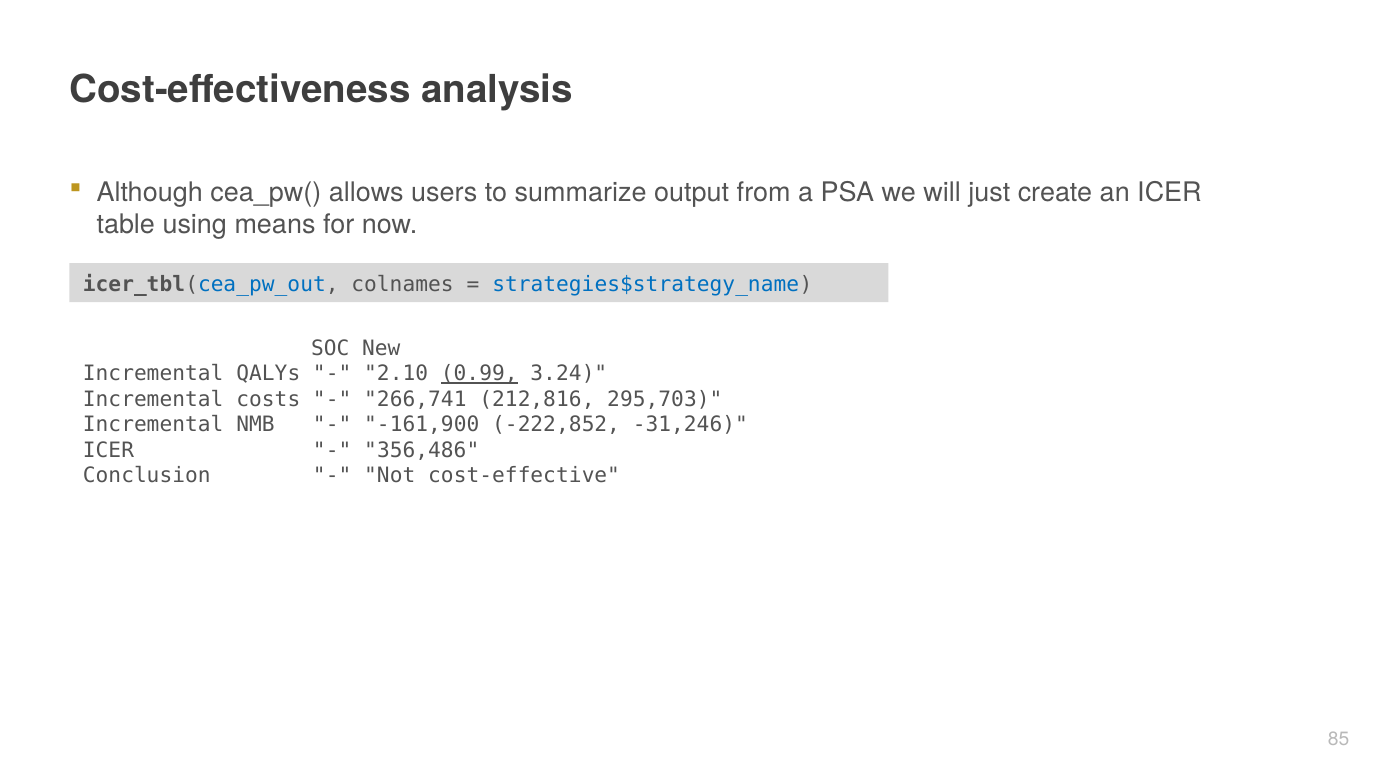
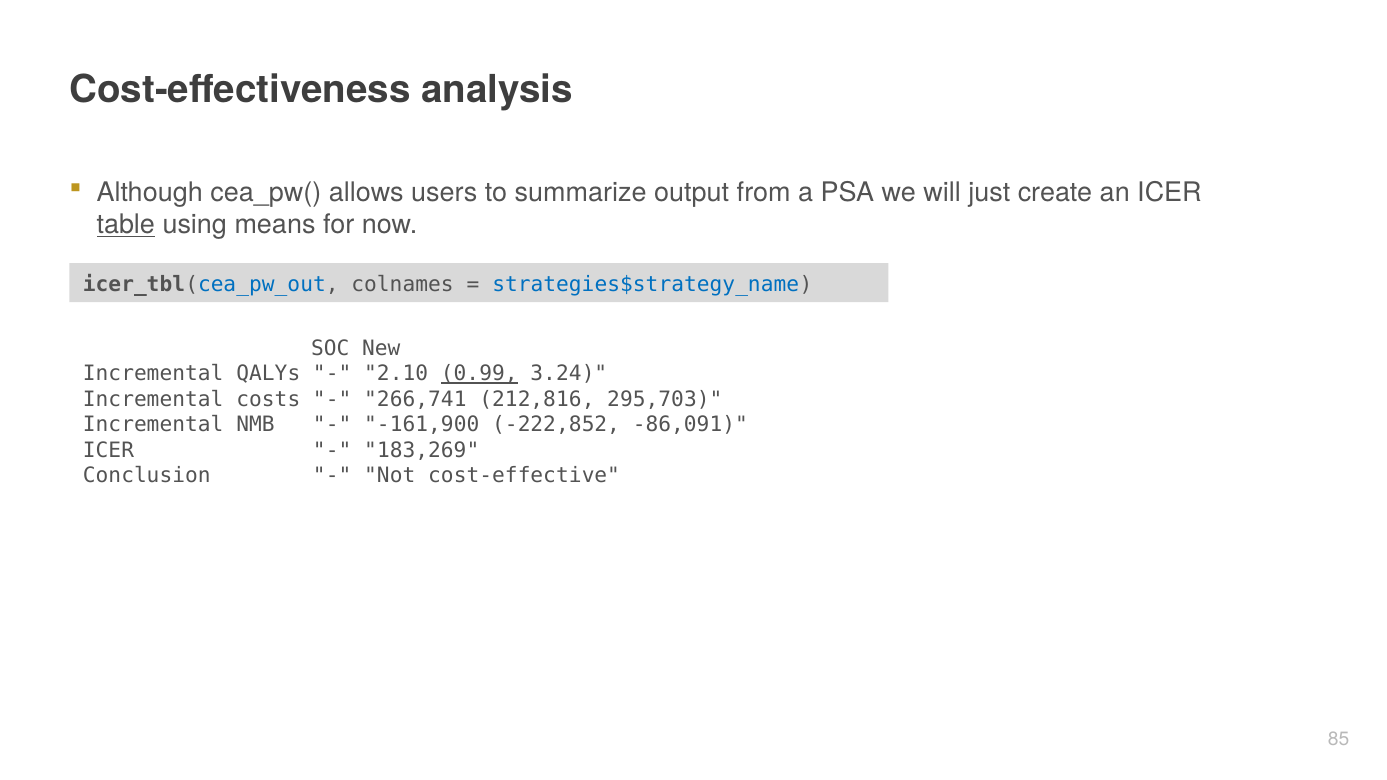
table underline: none -> present
-31,246: -31,246 -> -86,091
356,486: 356,486 -> 183,269
